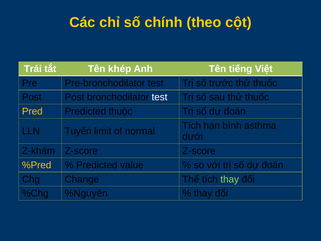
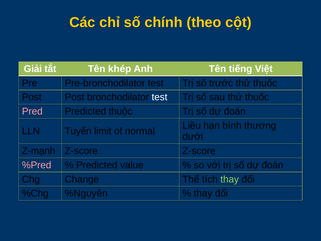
Trái: Trái -> Giải
Pred colour: yellow -> pink
Tích at (192, 126): Tích -> Liều
asthma: asthma -> thương
Z-khám: Z-khám -> Z-mạnh
%Pred colour: yellow -> pink
